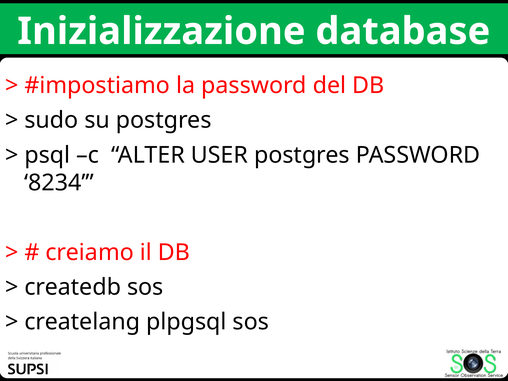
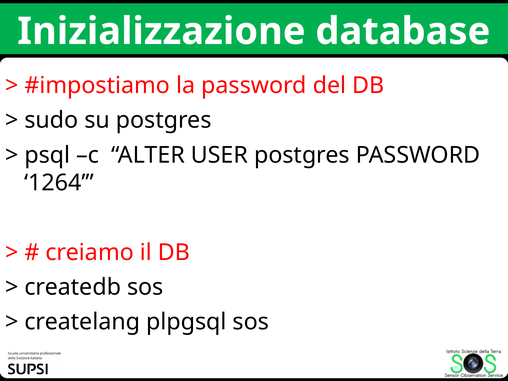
8234: 8234 -> 1264
